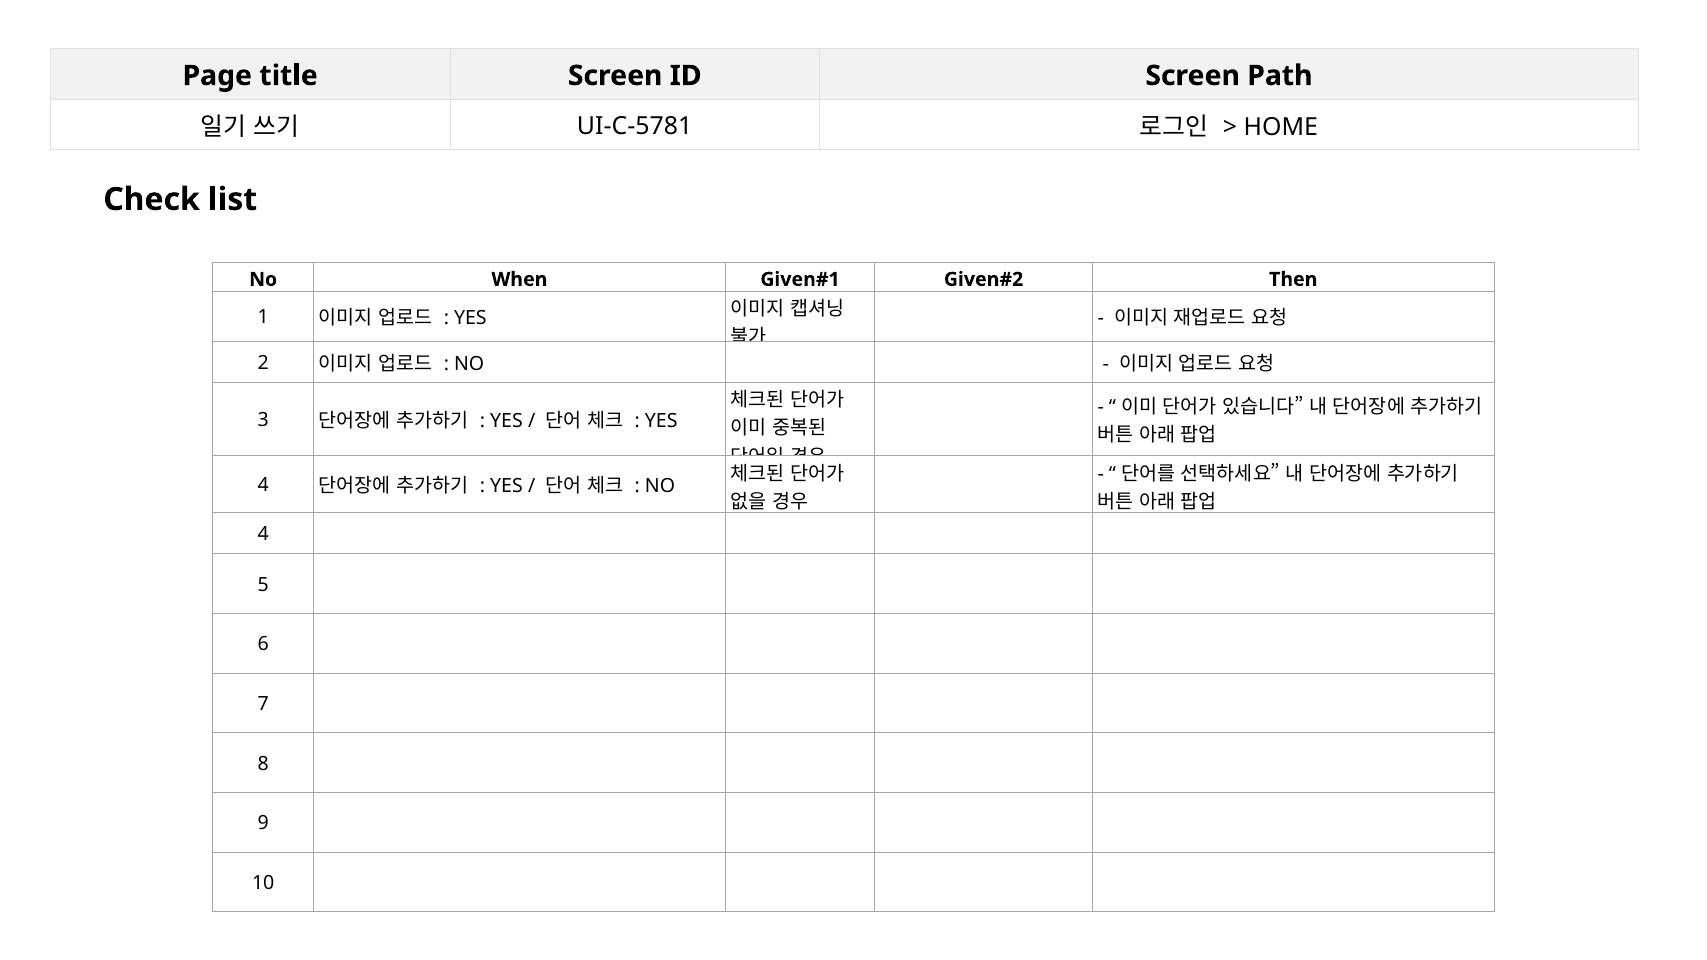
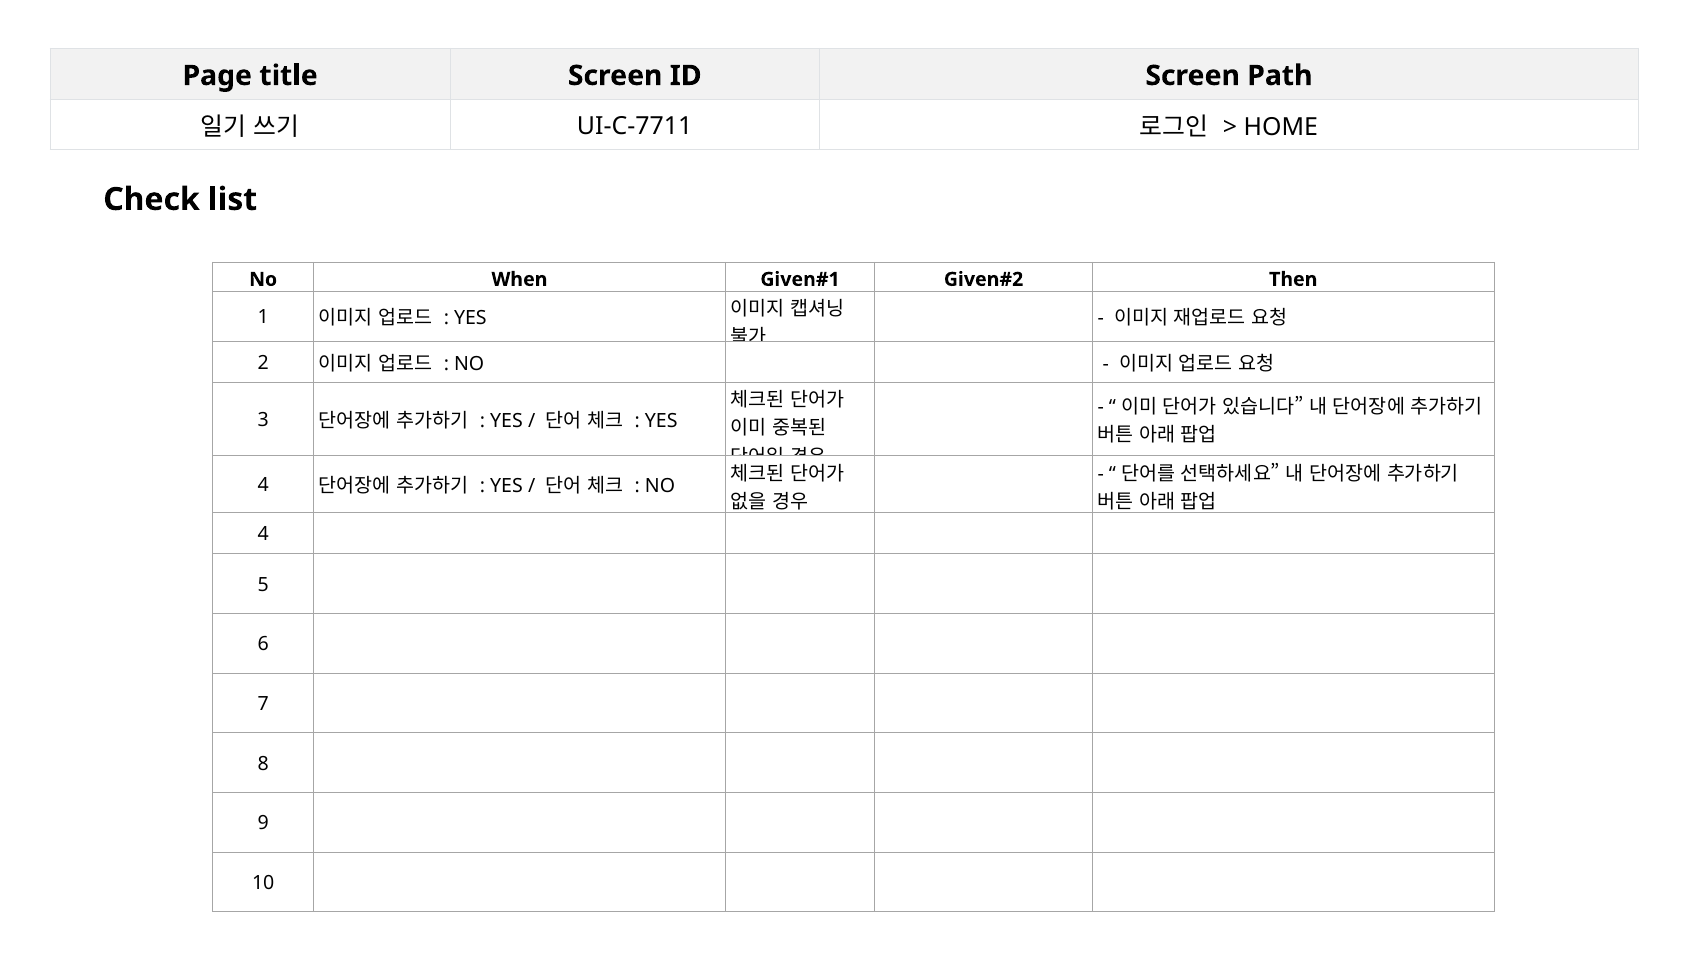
UI-C-5781: UI-C-5781 -> UI-C-7711
